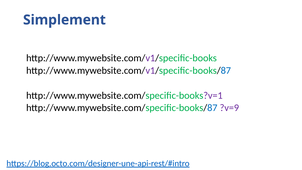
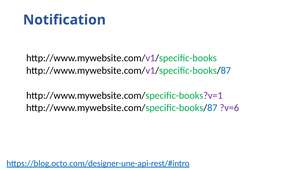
Simplement: Simplement -> Notification
?v=9: ?v=9 -> ?v=6
